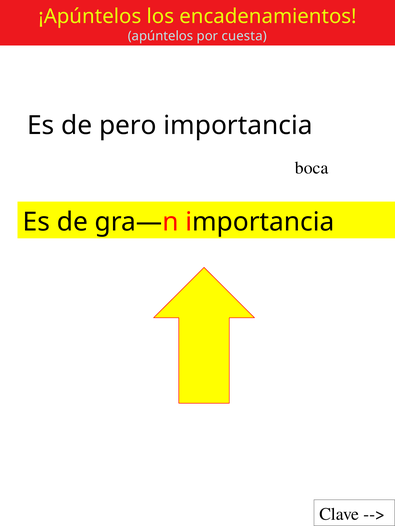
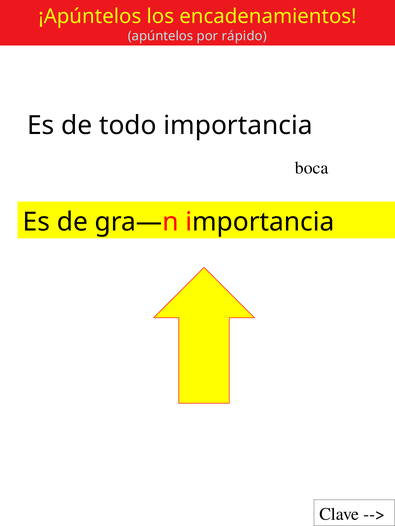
cuesta: cuesta -> rápido
pero: pero -> todo
